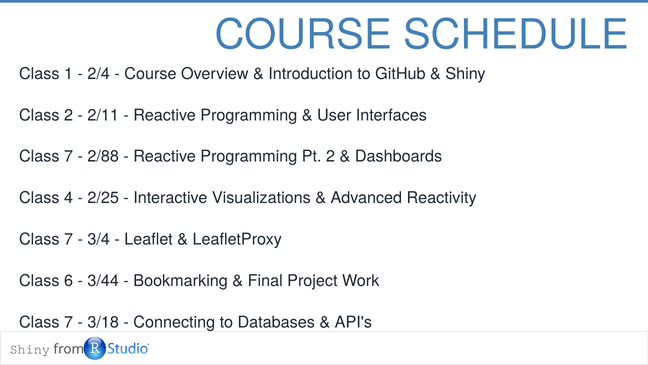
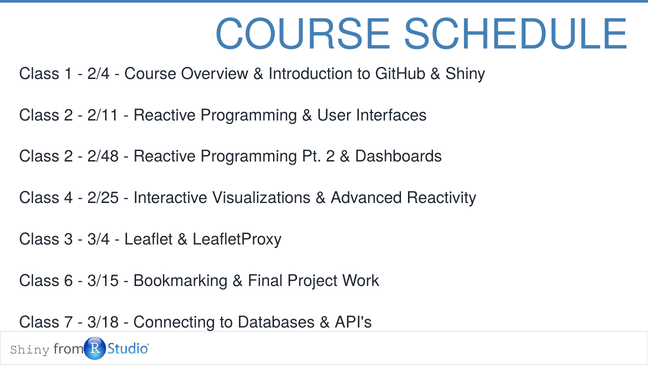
7 at (69, 156): 7 -> 2
2/88: 2/88 -> 2/48
7 at (69, 239): 7 -> 3
3/44: 3/44 -> 3/15
